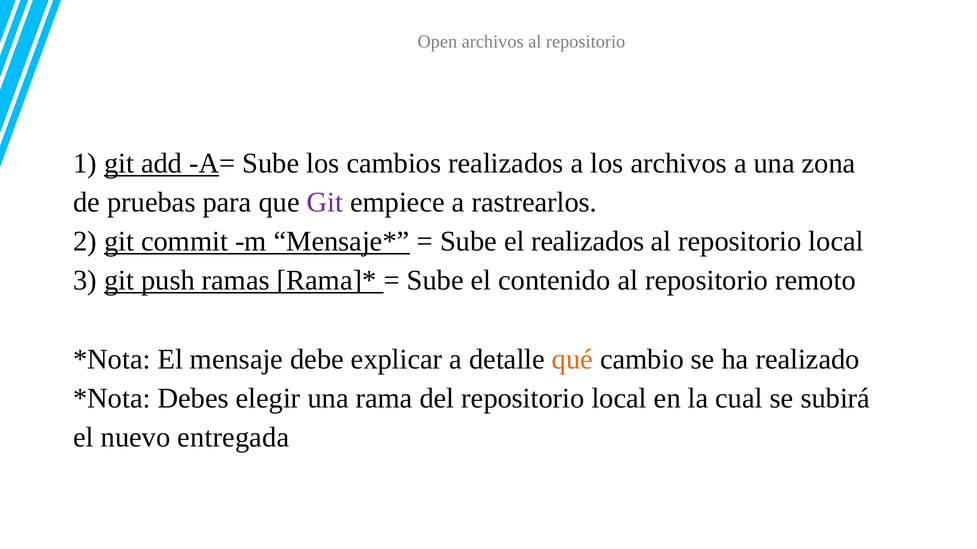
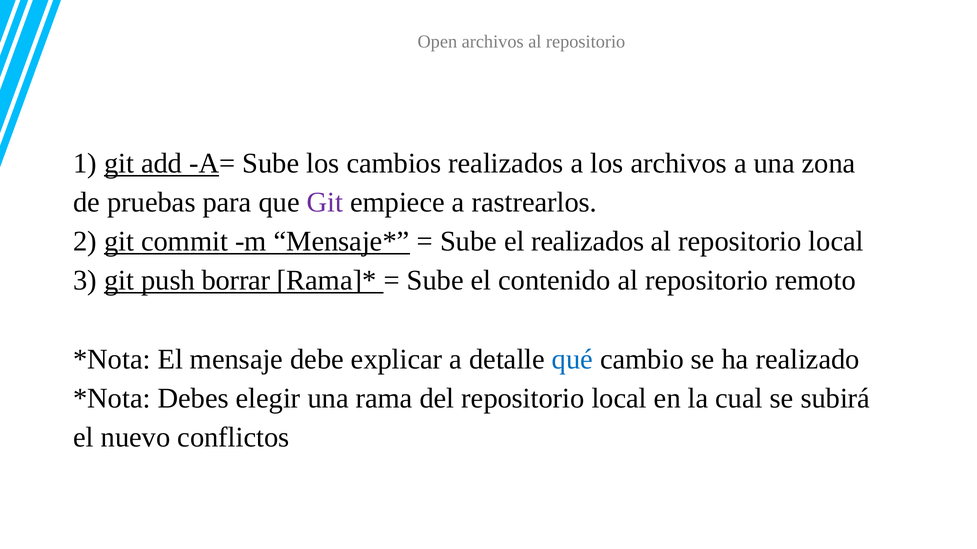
ramas: ramas -> borrar
qué colour: orange -> blue
entregada: entregada -> conflictos
